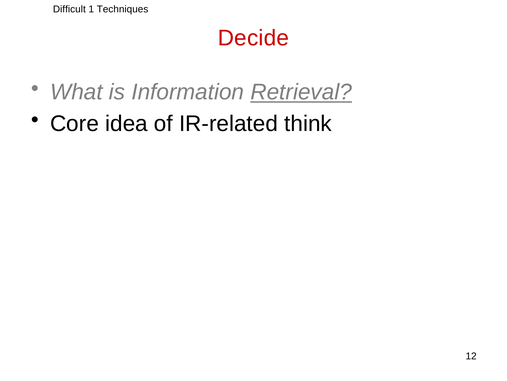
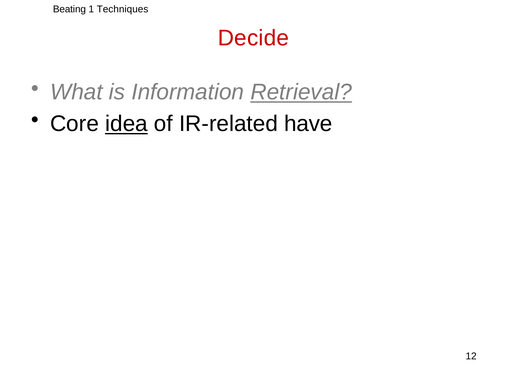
Difficult: Difficult -> Beating
idea underline: none -> present
think: think -> have
